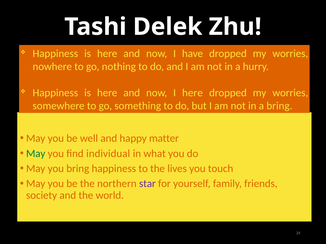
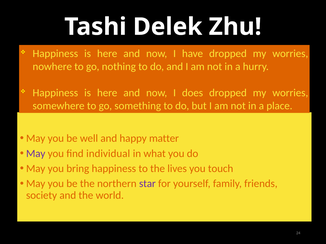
I here: here -> does
a bring: bring -> place
May at (36, 154) colour: green -> purple
